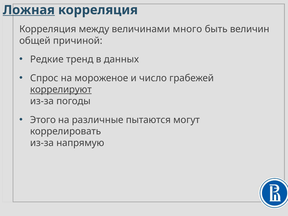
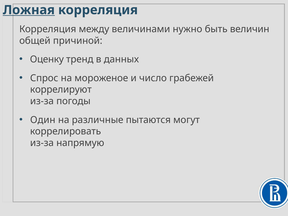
много: много -> нужно
Редкие: Редкие -> Оценку
коррелируют underline: present -> none
Этого: Этого -> Один
